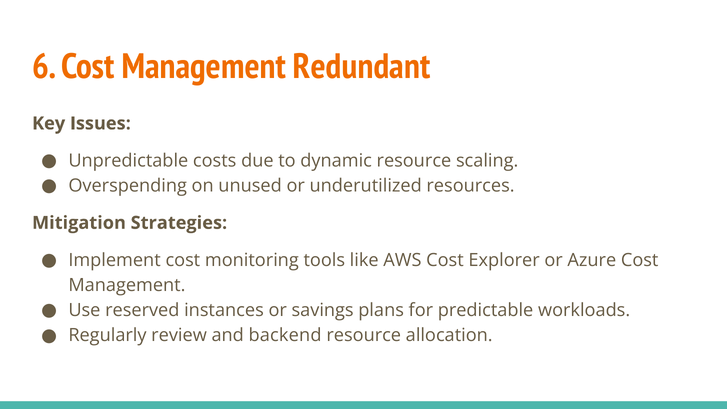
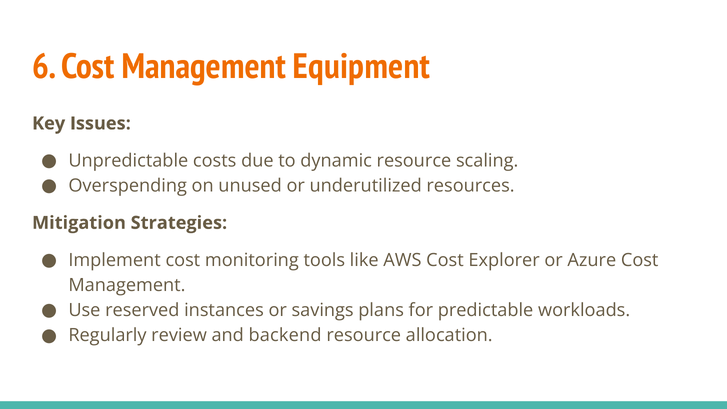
Redundant: Redundant -> Equipment
